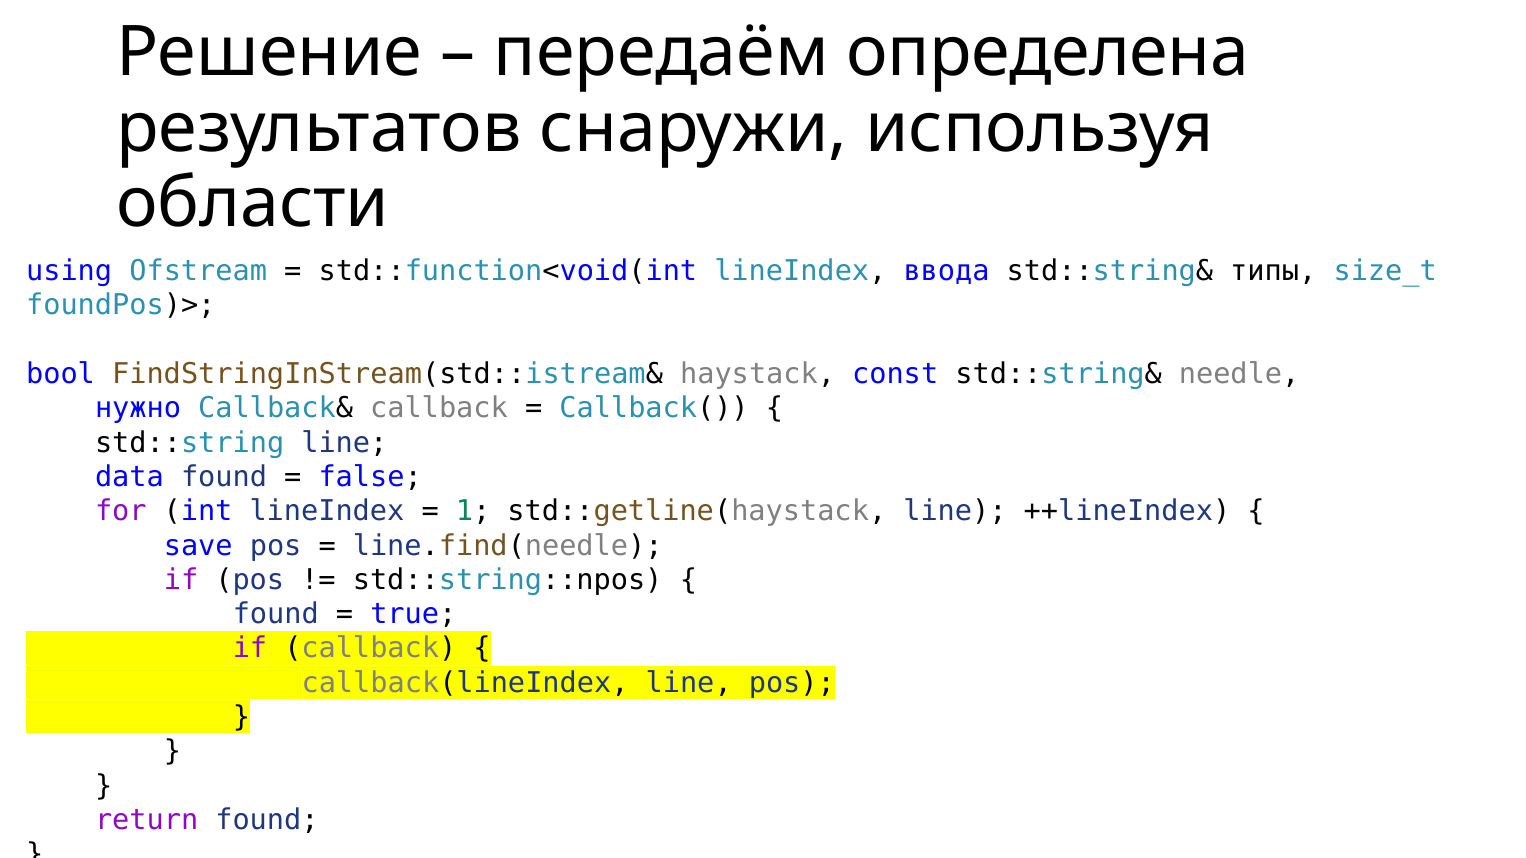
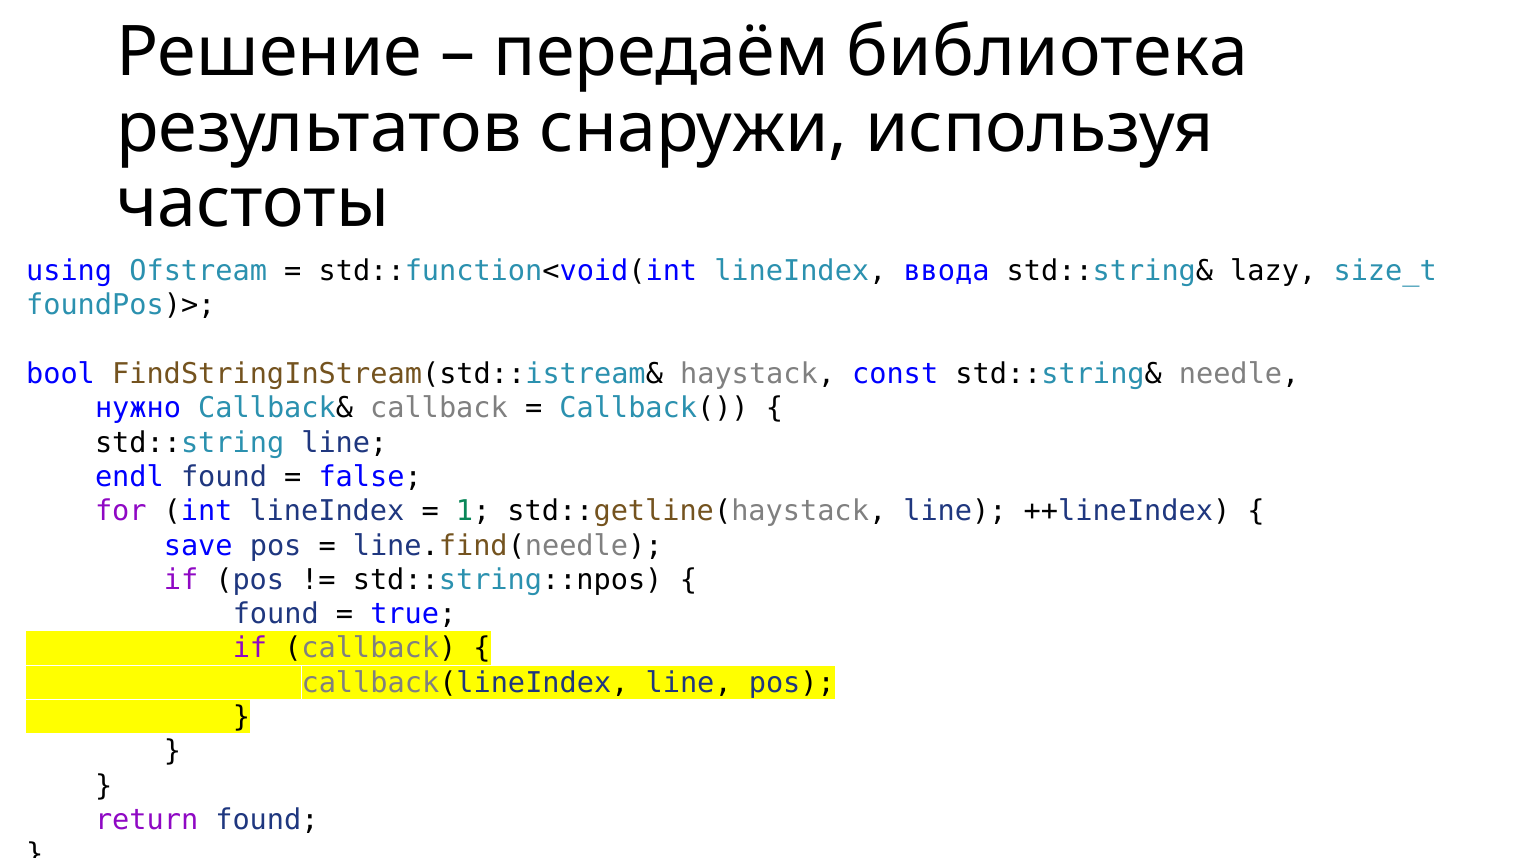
определена: определена -> библиотека
области: области -> частоты
типы: типы -> lazy
data: data -> endl
